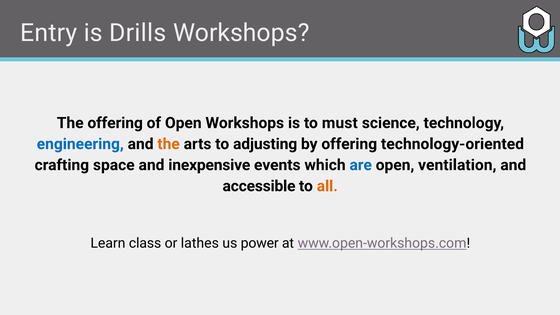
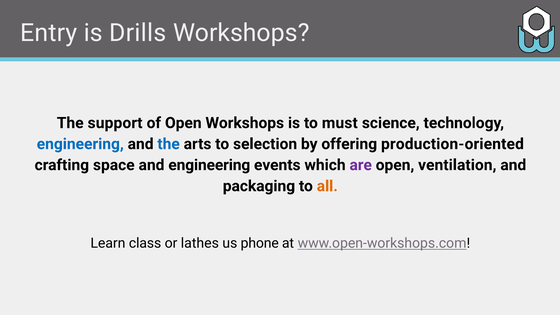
The offering: offering -> support
the at (169, 144) colour: orange -> blue
adjusting: adjusting -> selection
technology-oriented: technology-oriented -> production-oriented
and inexpensive: inexpensive -> engineering
are colour: blue -> purple
accessible: accessible -> packaging
power: power -> phone
